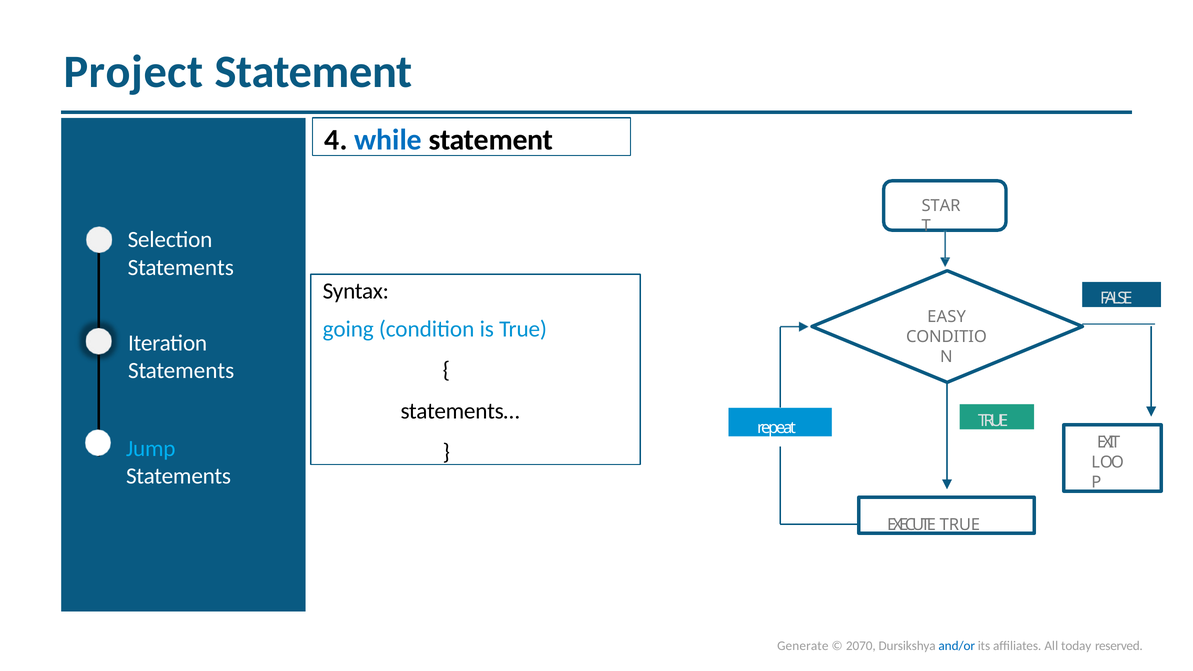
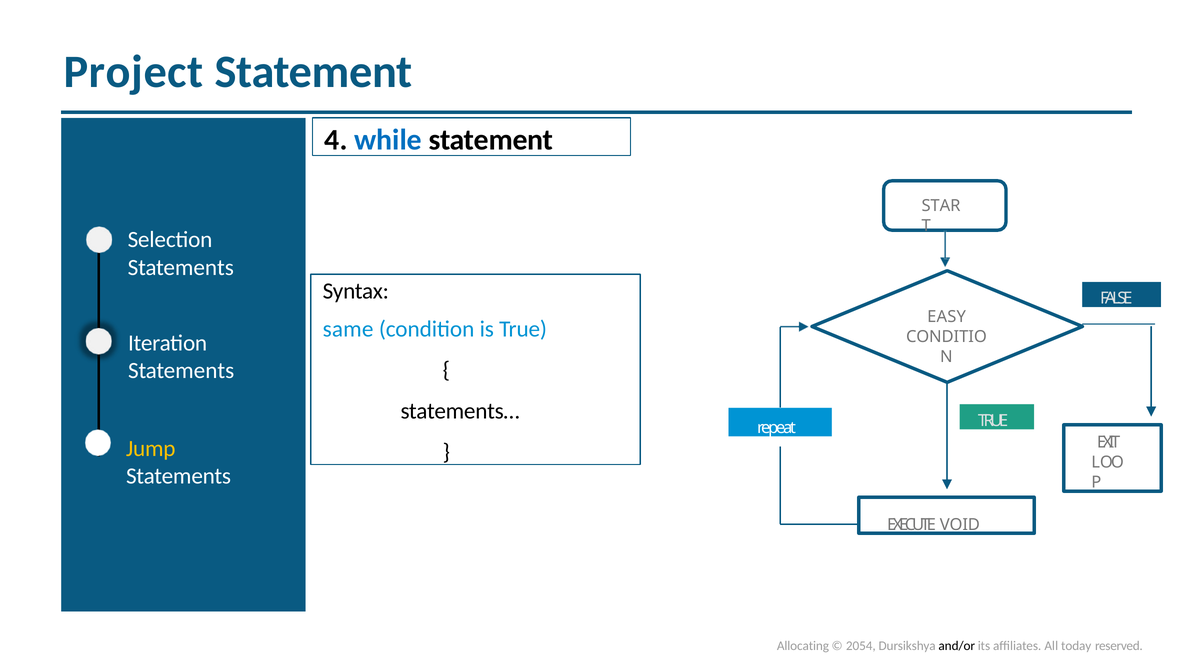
going: going -> same
Jump colour: light blue -> yellow
EXECUTE TRUE: TRUE -> VOID
Generate: Generate -> Allocating
2070: 2070 -> 2054
and/or colour: blue -> black
